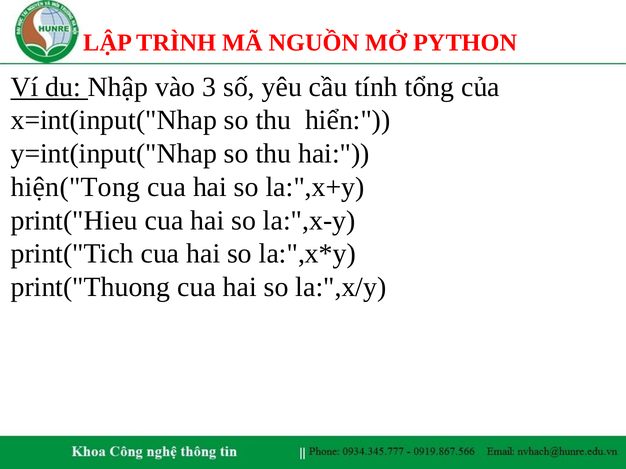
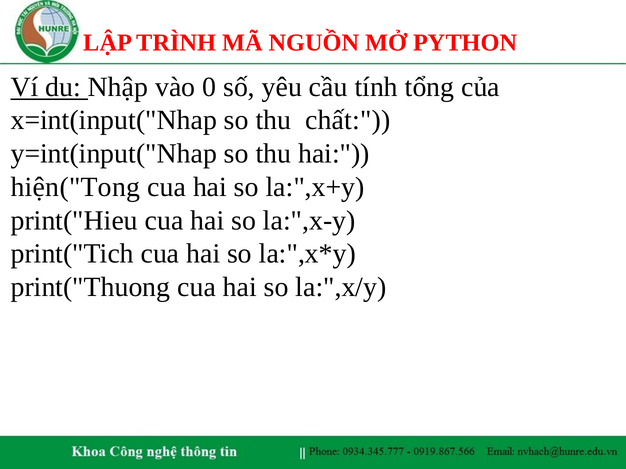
3: 3 -> 0
hiển: hiển -> chất
